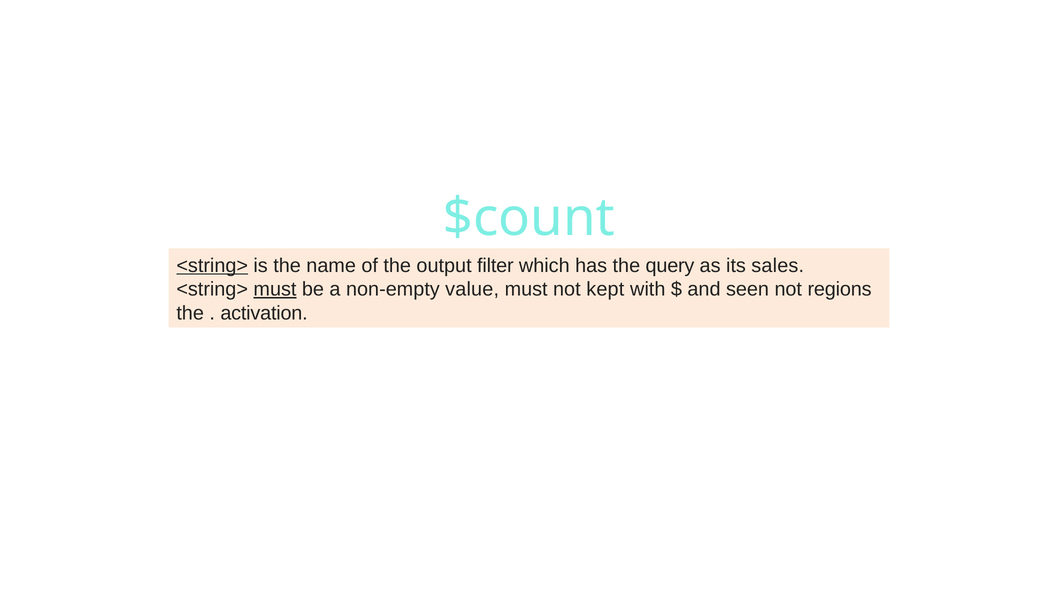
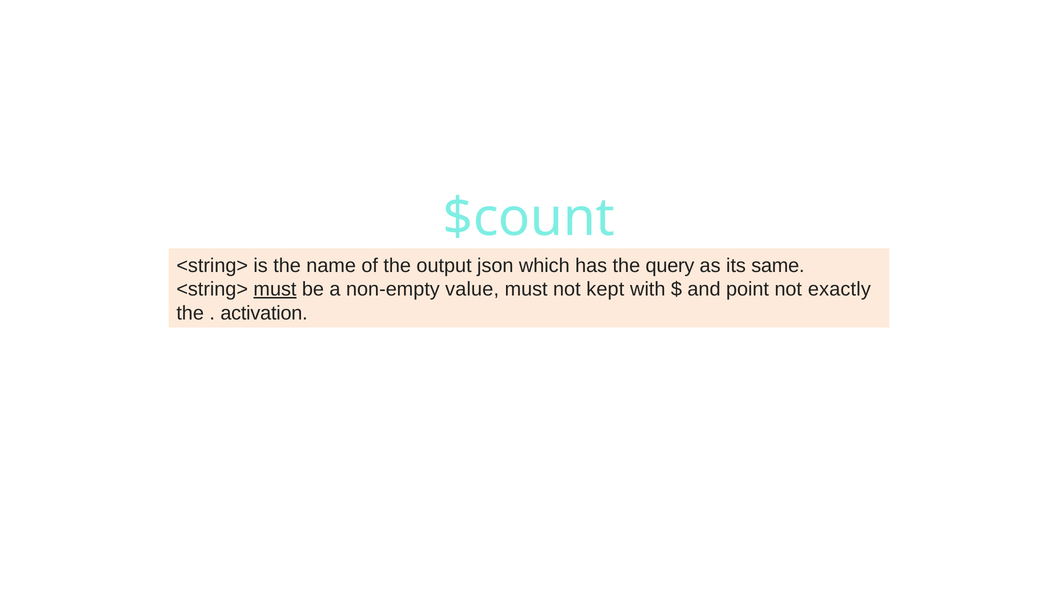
<string> at (212, 266) underline: present -> none
filter: filter -> json
sales: sales -> same
seen: seen -> point
regions: regions -> exactly
